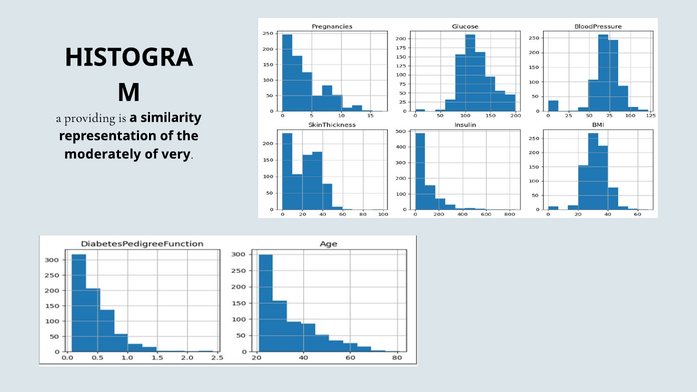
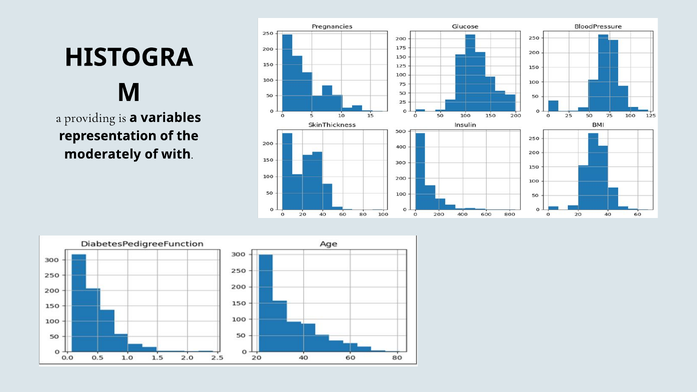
similarity: similarity -> variables
very: very -> with
